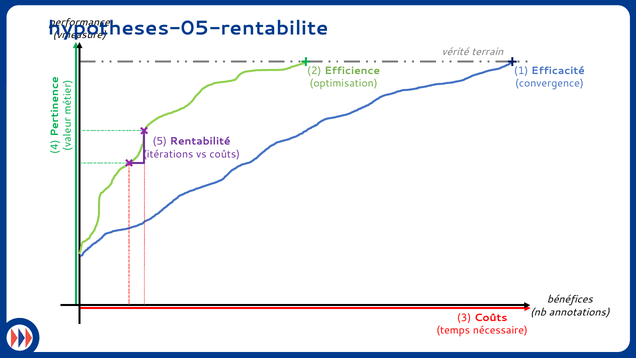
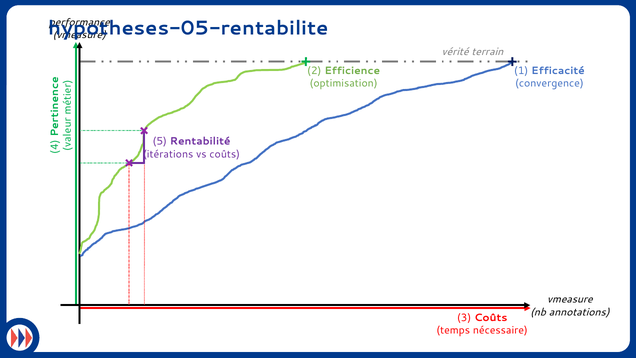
bénéfices at (570, 299): bénéfices -> vmeasure
